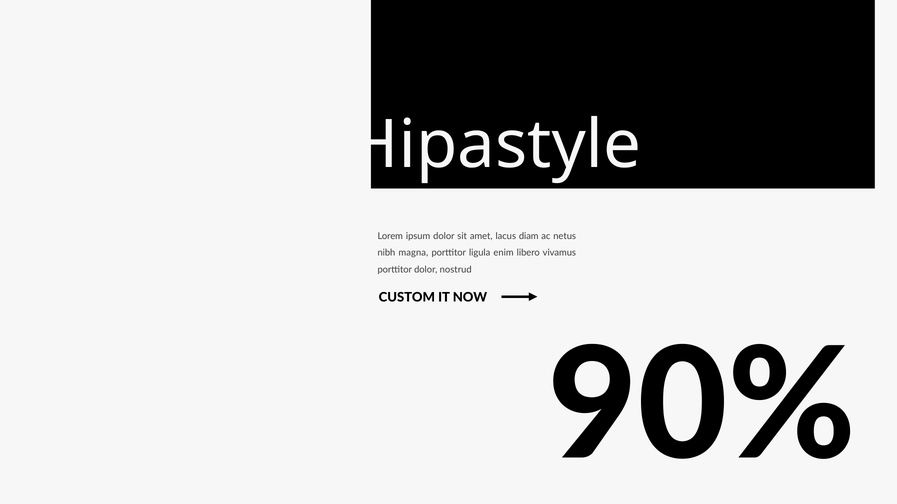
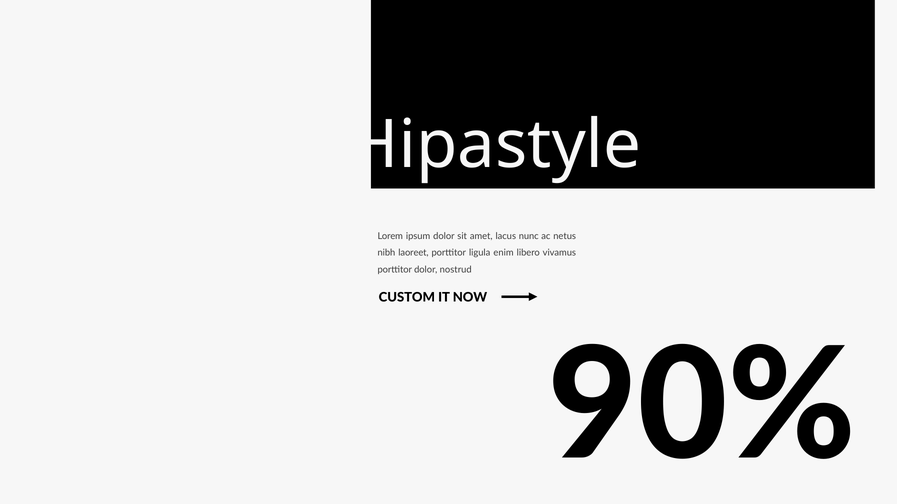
diam: diam -> nunc
magna: magna -> laoreet
